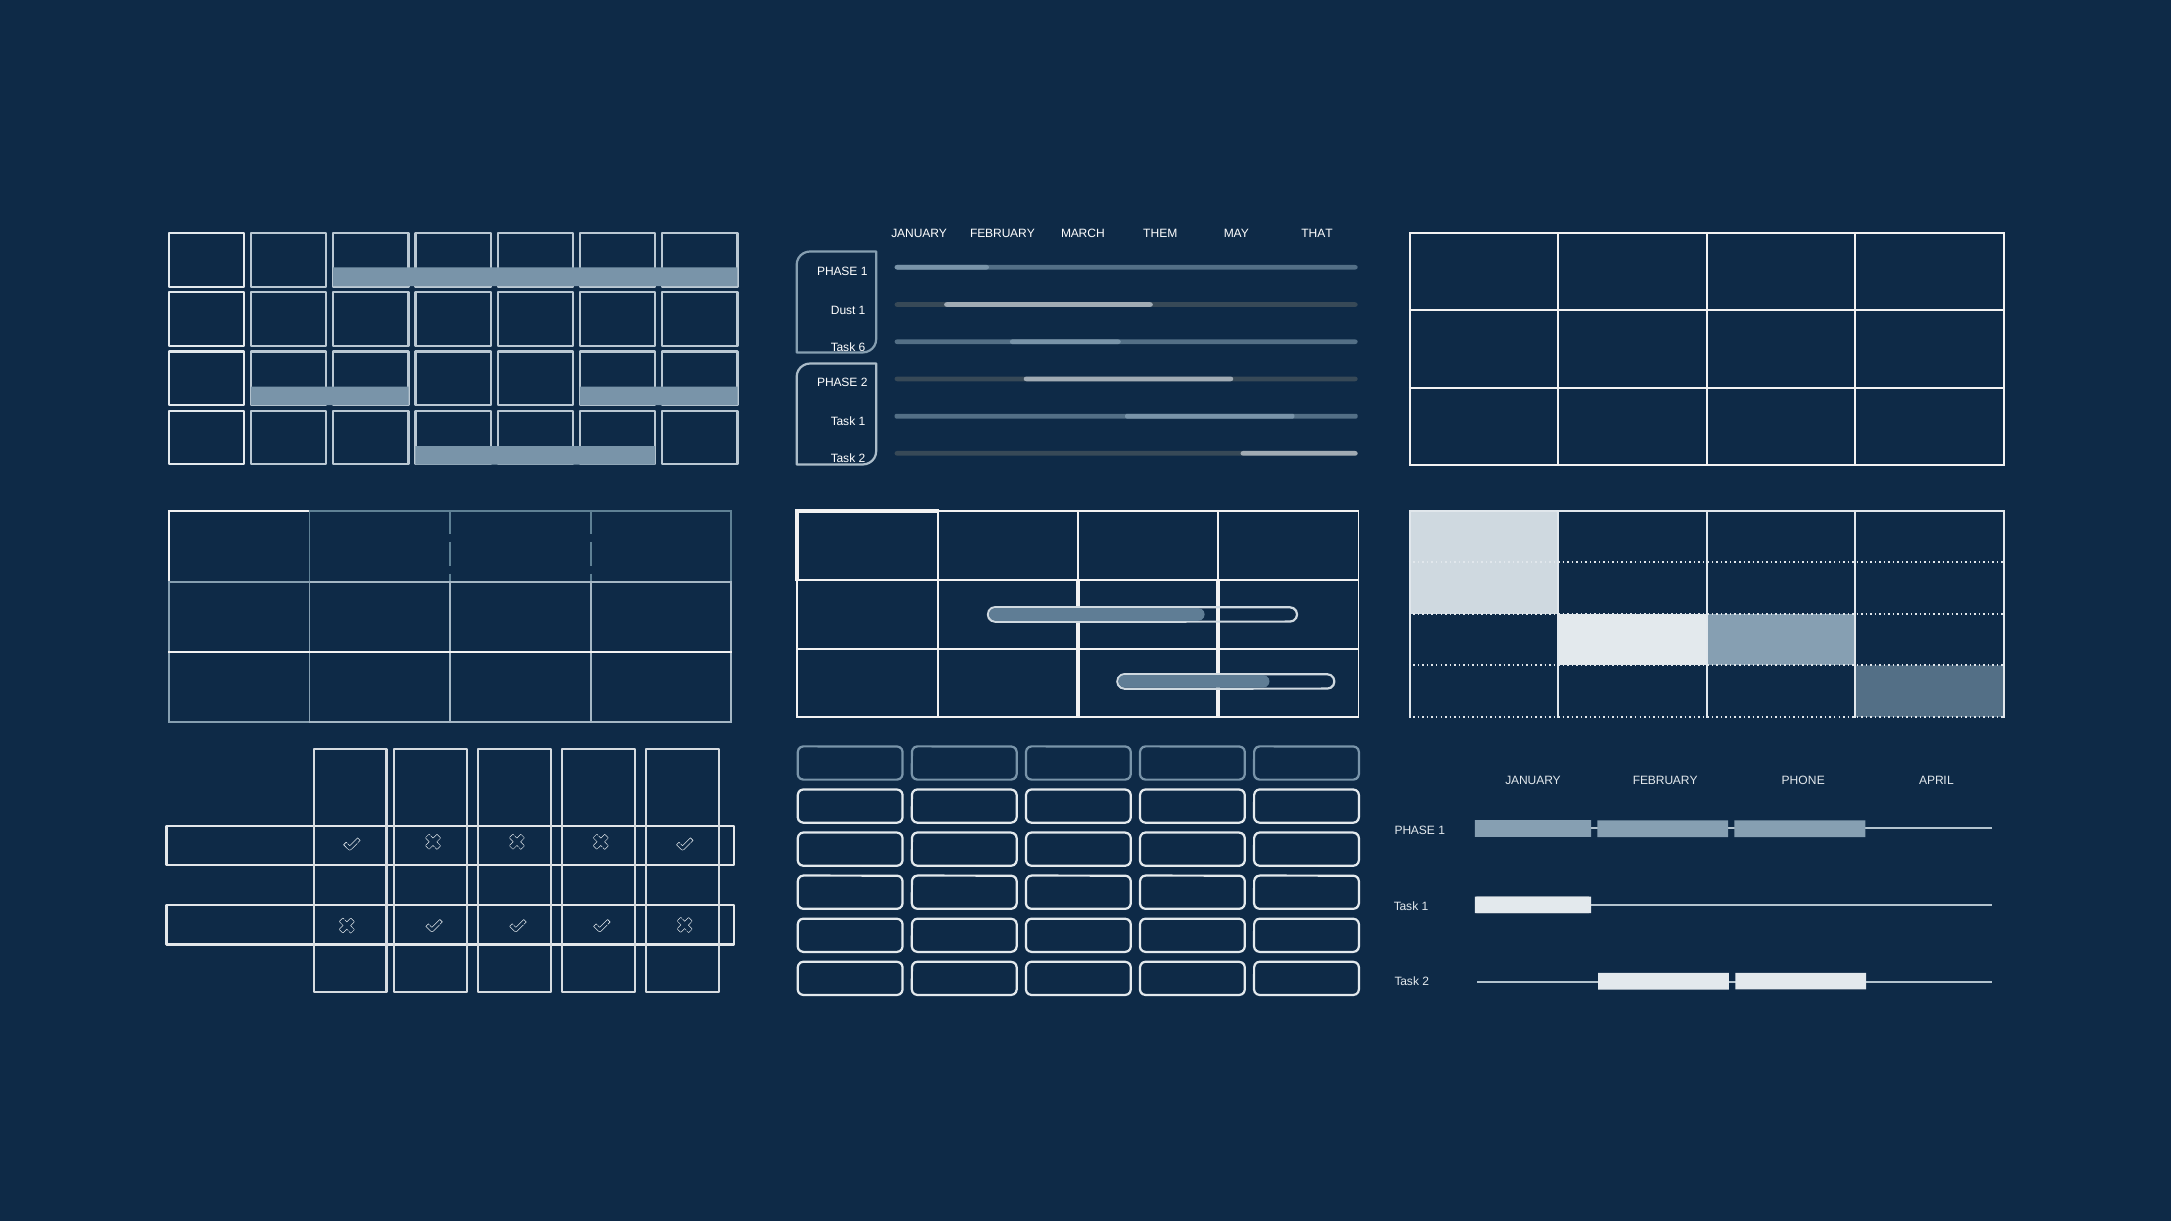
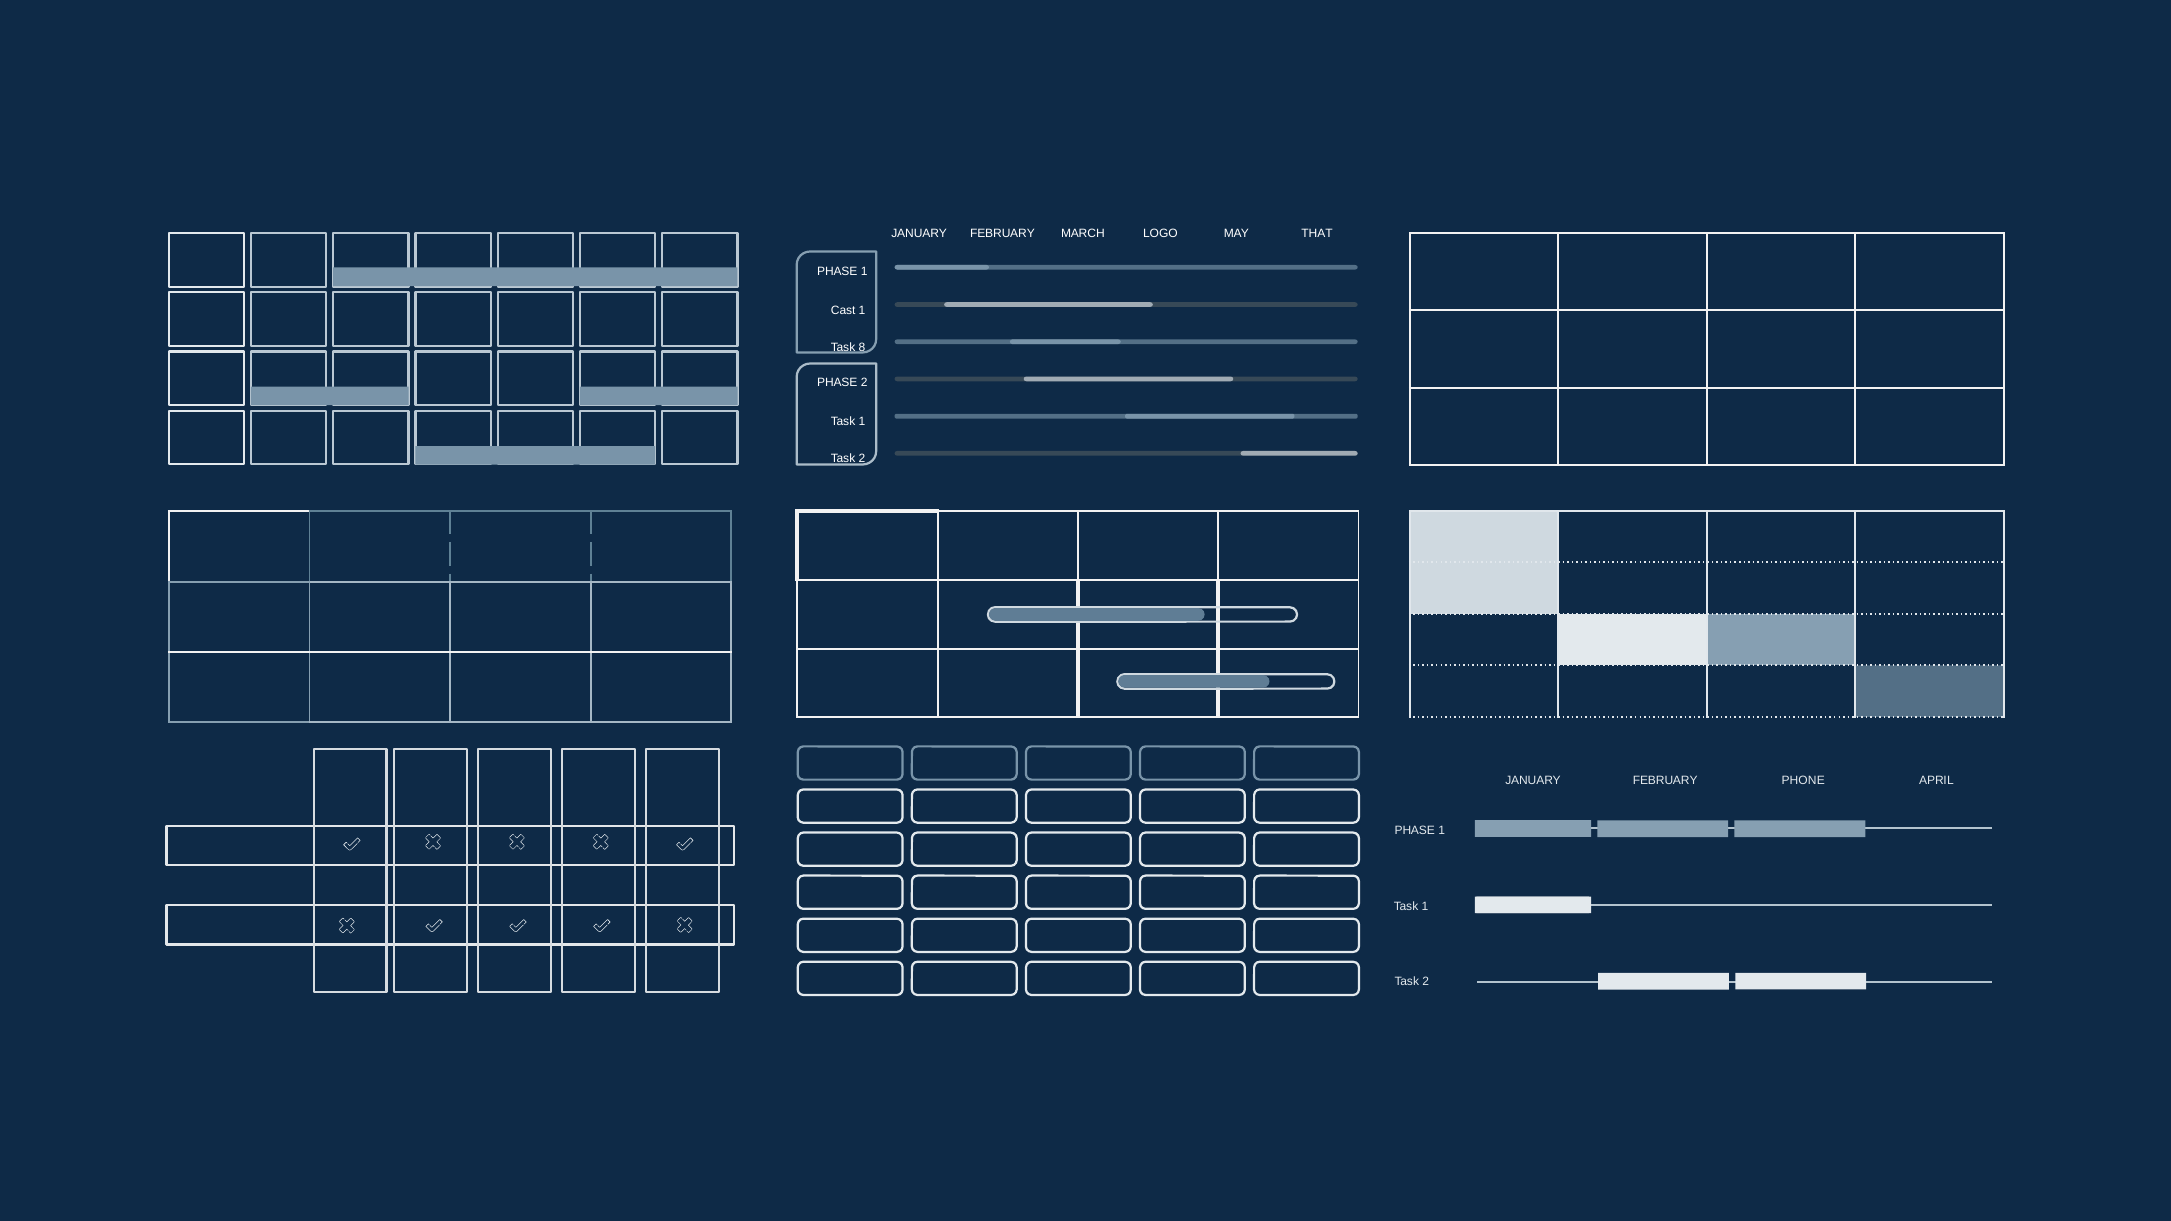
THEM: THEM -> LOGO
Dust: Dust -> Cast
6: 6 -> 8
